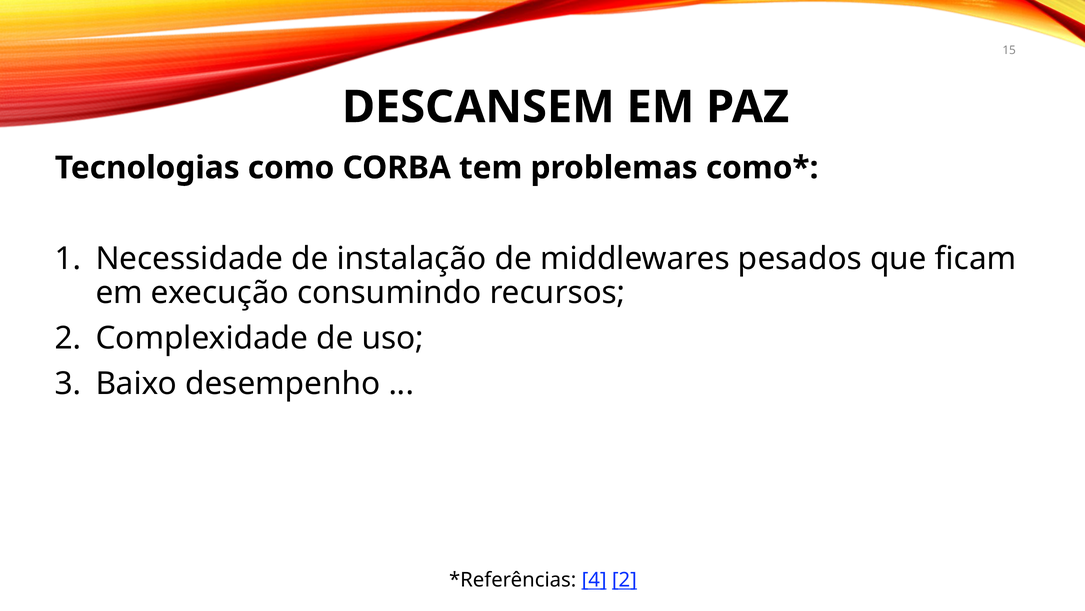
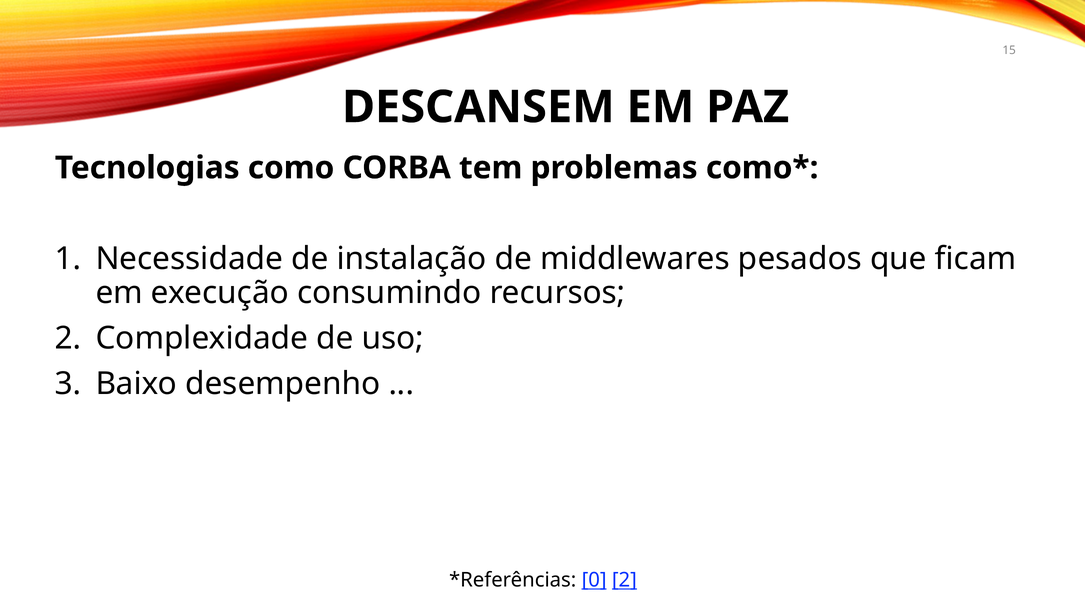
4: 4 -> 0
